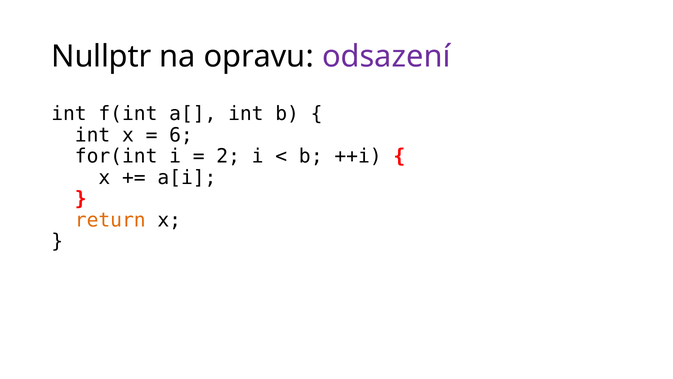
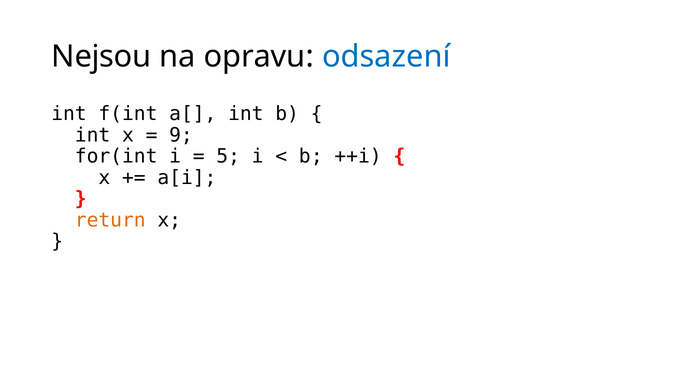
Nullptr: Nullptr -> Nejsou
odsazení colour: purple -> blue
6: 6 -> 9
2: 2 -> 5
